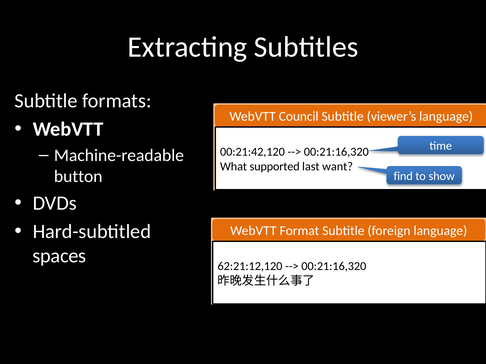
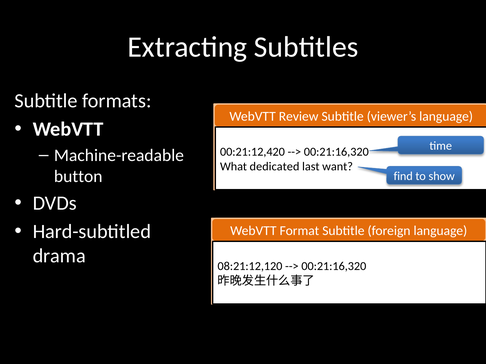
Council: Council -> Review
00:21:42,120: 00:21:42,120 -> 00:21:12,420
supported: supported -> dedicated
spaces: spaces -> drama
62:21:12,120: 62:21:12,120 -> 08:21:12,120
